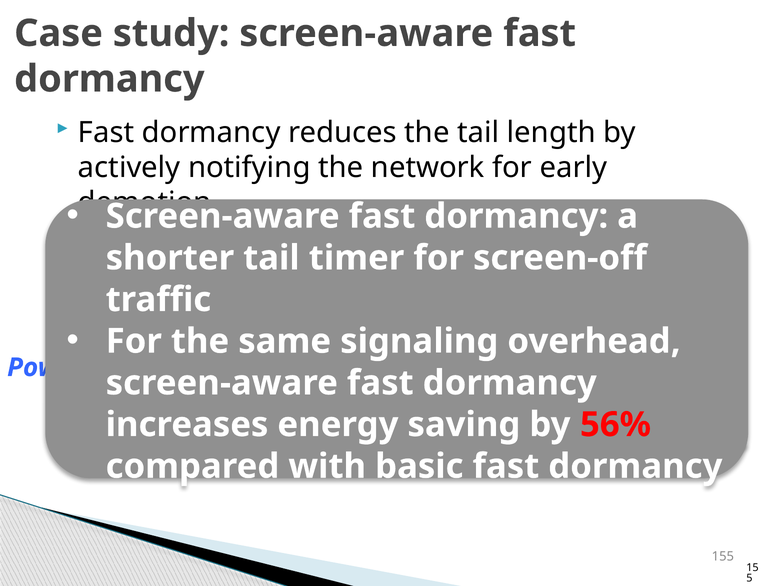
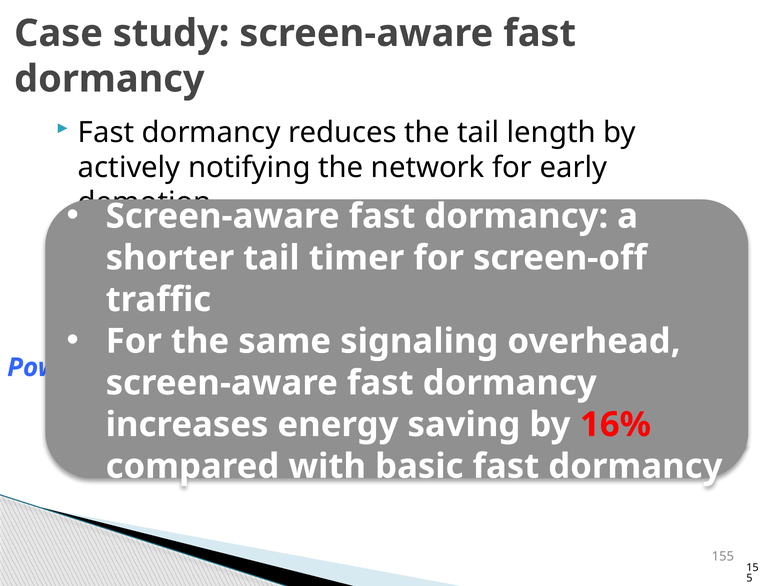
56%: 56% -> 16%
